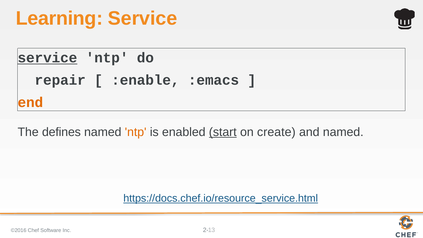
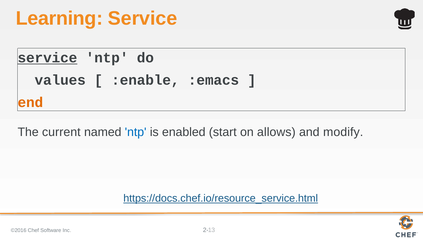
repair: repair -> values
defines: defines -> current
ntp at (136, 132) colour: orange -> blue
start underline: present -> none
create: create -> allows
and named: named -> modify
